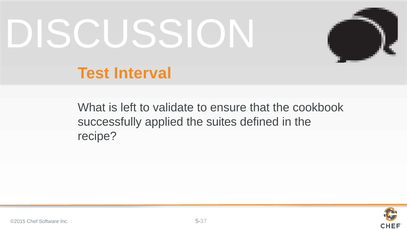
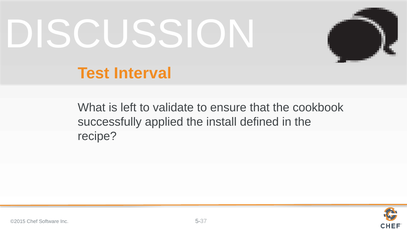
suites: suites -> install
